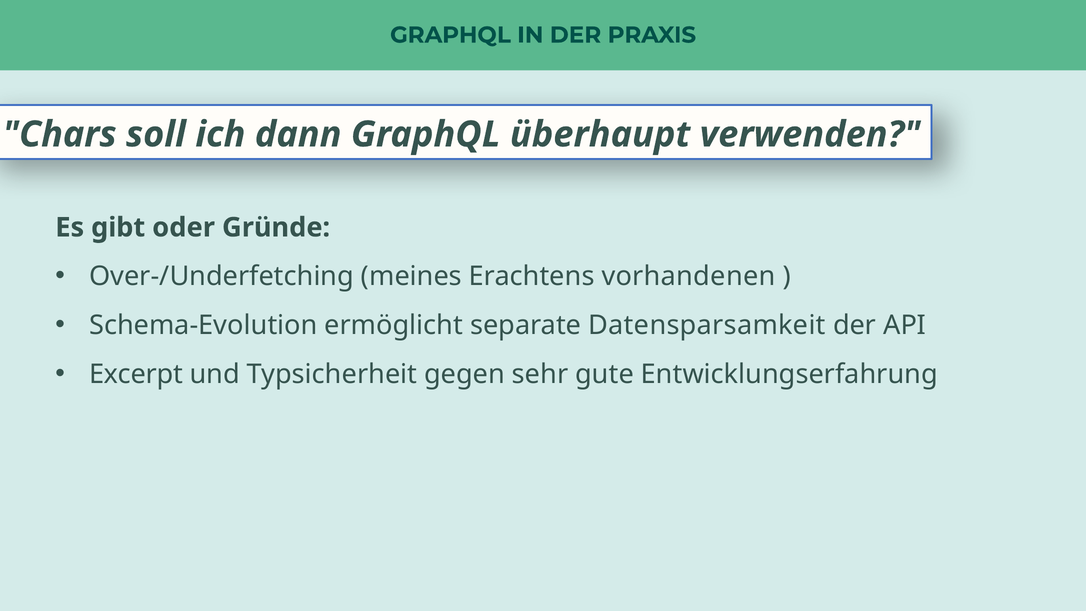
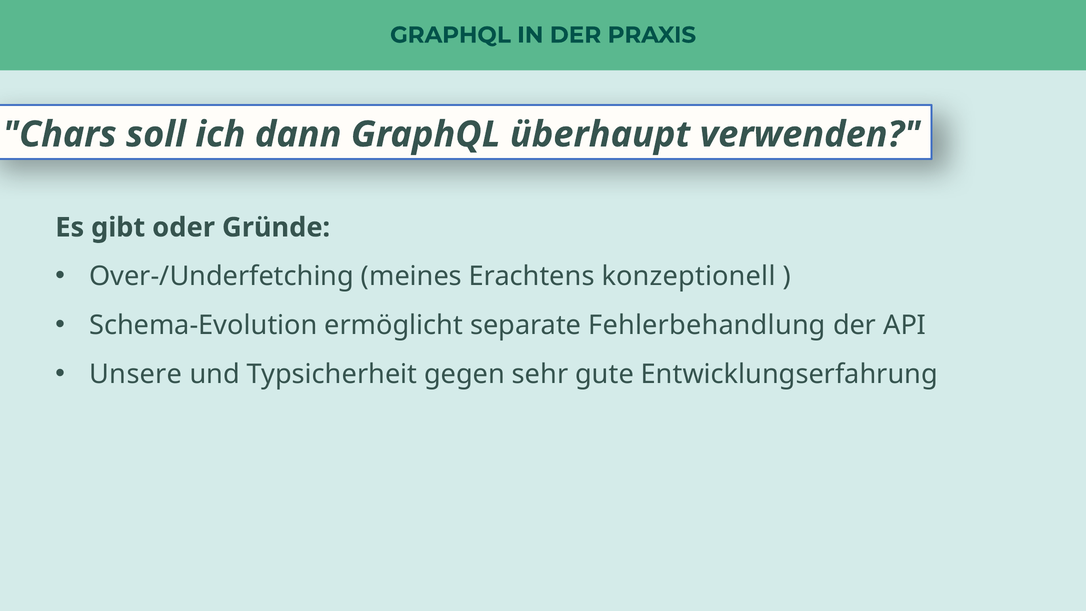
vorhandenen: vorhandenen -> konzeptionell
Datensparsamkeit: Datensparsamkeit -> Fehlerbehandlung
Excerpt: Excerpt -> Unsere
